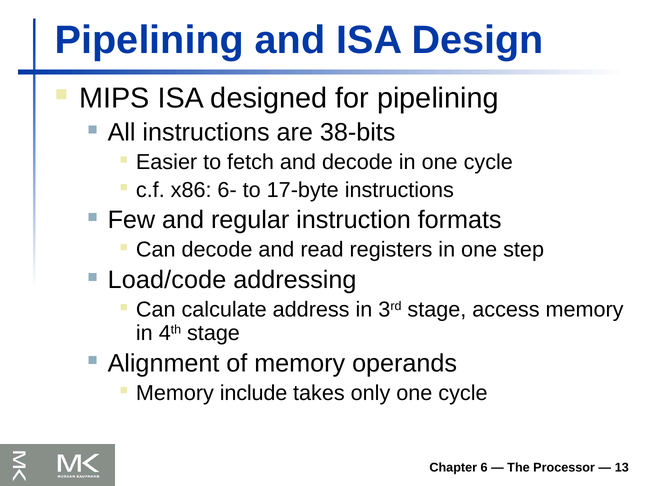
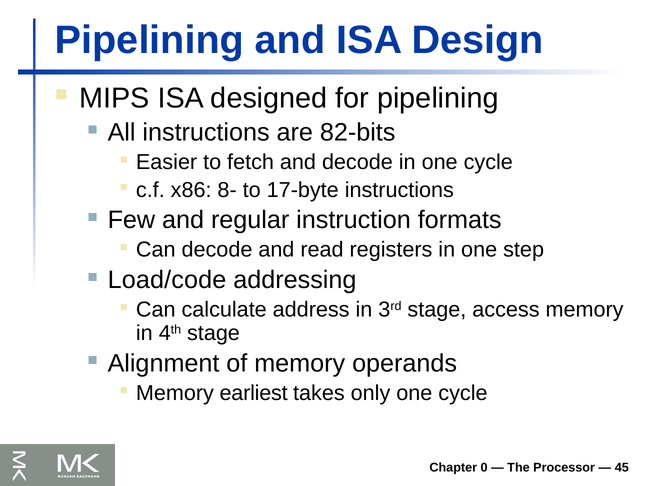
38-bits: 38-bits -> 82-bits
6-: 6- -> 8-
include: include -> earliest
6: 6 -> 0
13: 13 -> 45
